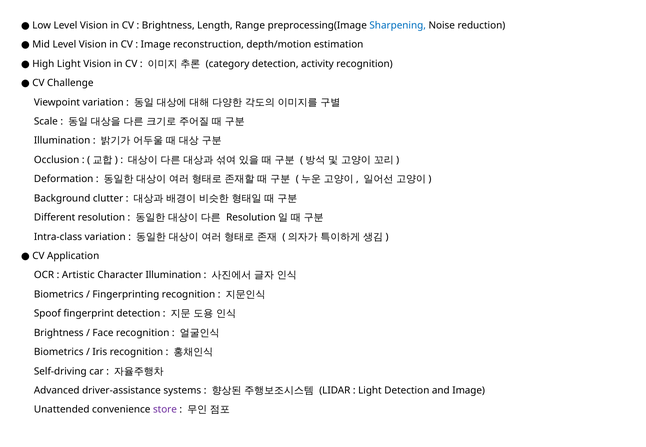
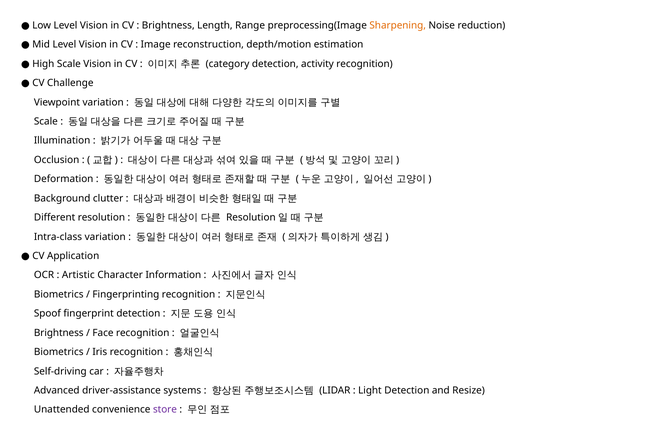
Sharpening colour: blue -> orange
High Light: Light -> Scale
Character Illumination: Illumination -> Information
and Image: Image -> Resize
